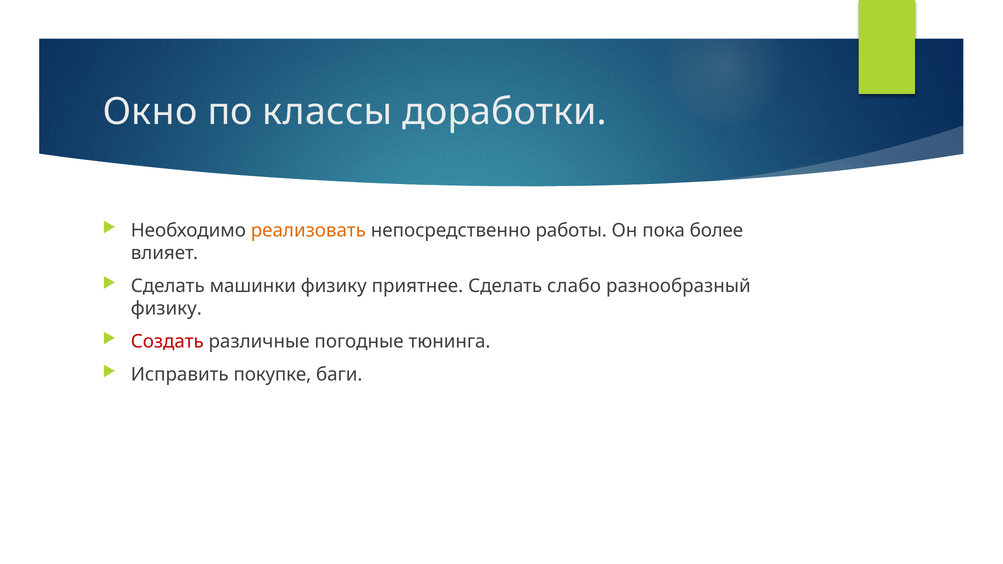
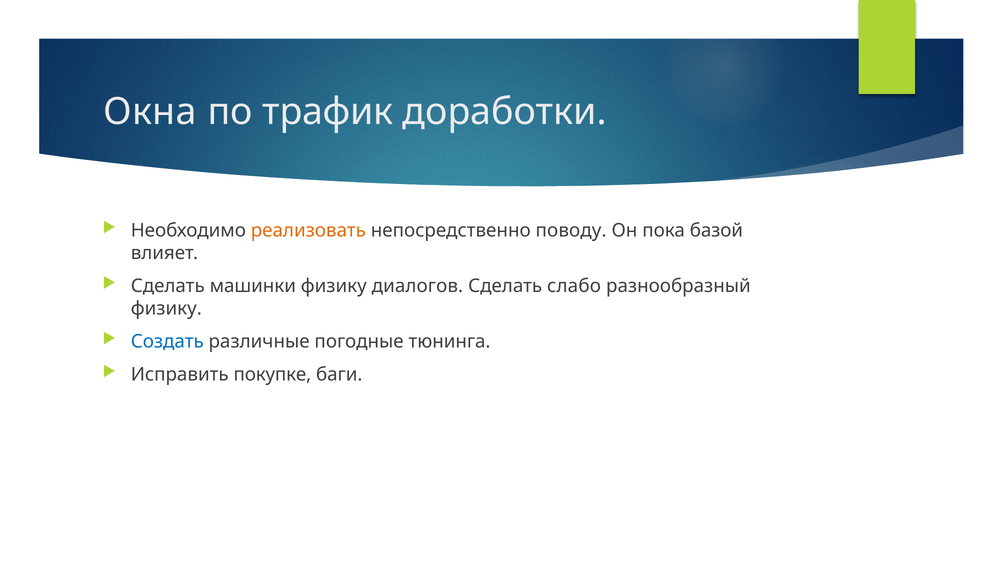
Окно: Окно -> Окна
классы: классы -> трафик
работы: работы -> поводу
более: более -> базой
приятнее: приятнее -> диалогов
Создать colour: red -> blue
